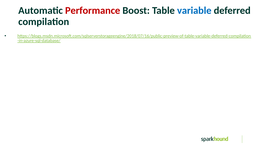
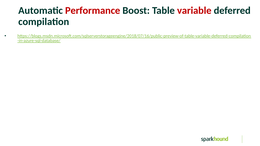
variable colour: blue -> red
